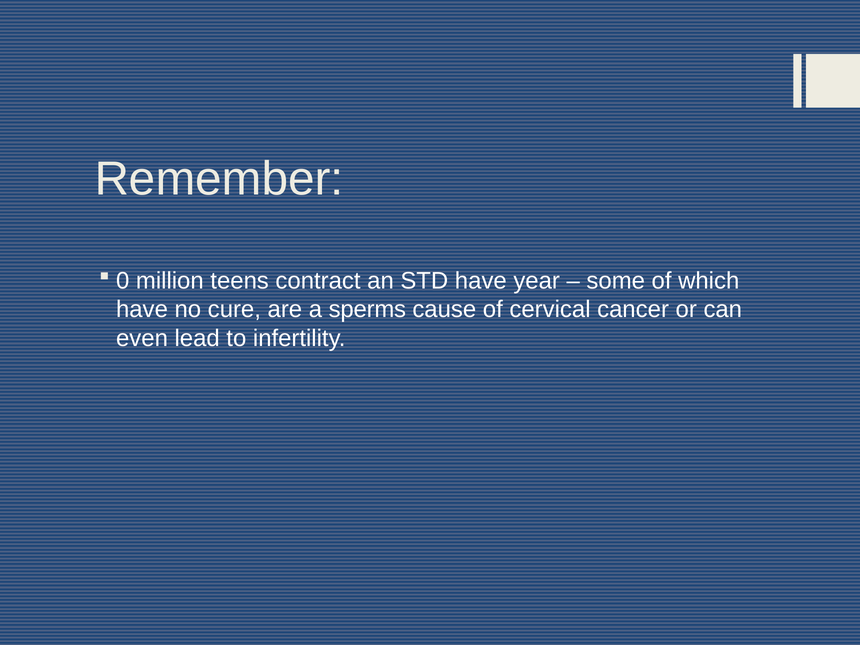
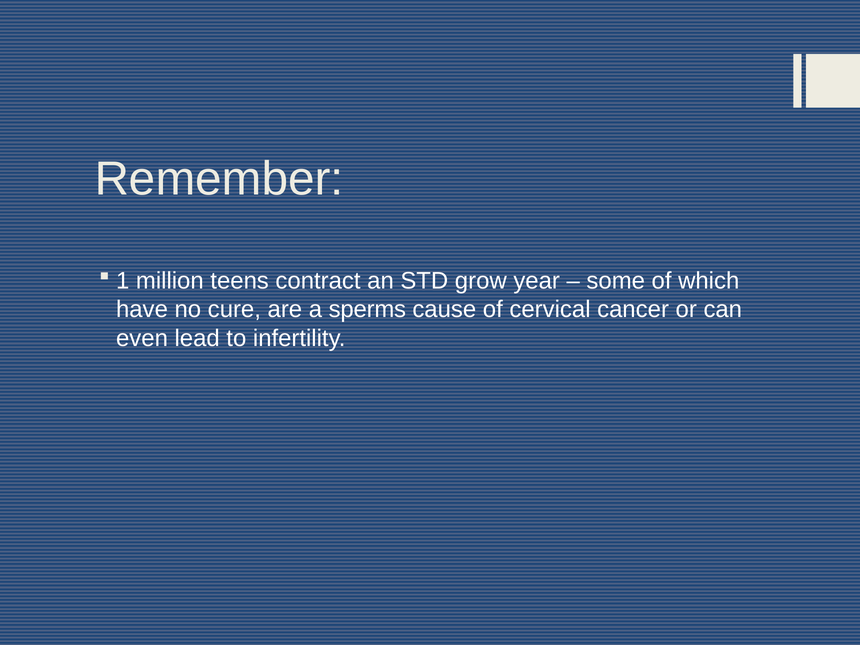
0: 0 -> 1
STD have: have -> grow
